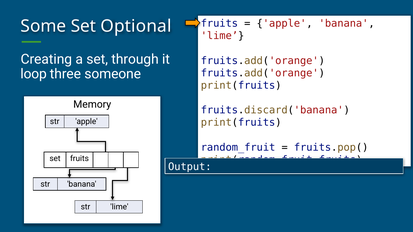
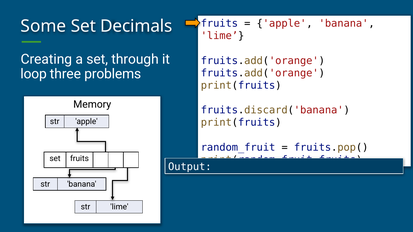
Optional: Optional -> Decimals
someone: someone -> problems
